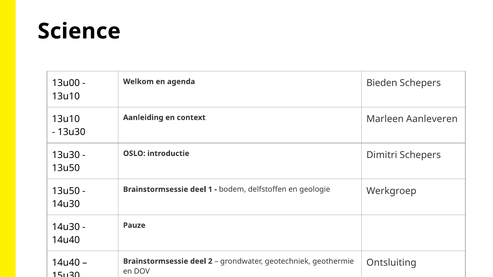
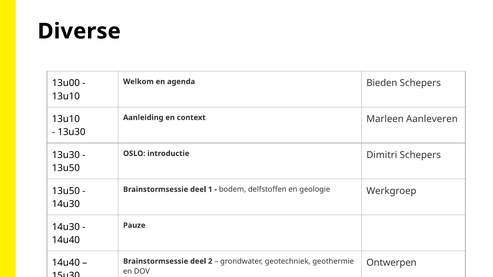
Science: Science -> Diverse
Ontsluiting: Ontsluiting -> Ontwerpen
